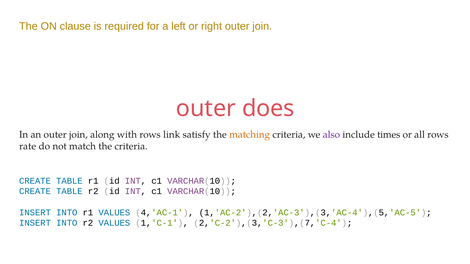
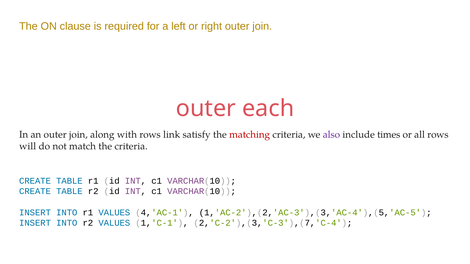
does: does -> each
matching colour: orange -> red
rate: rate -> will
